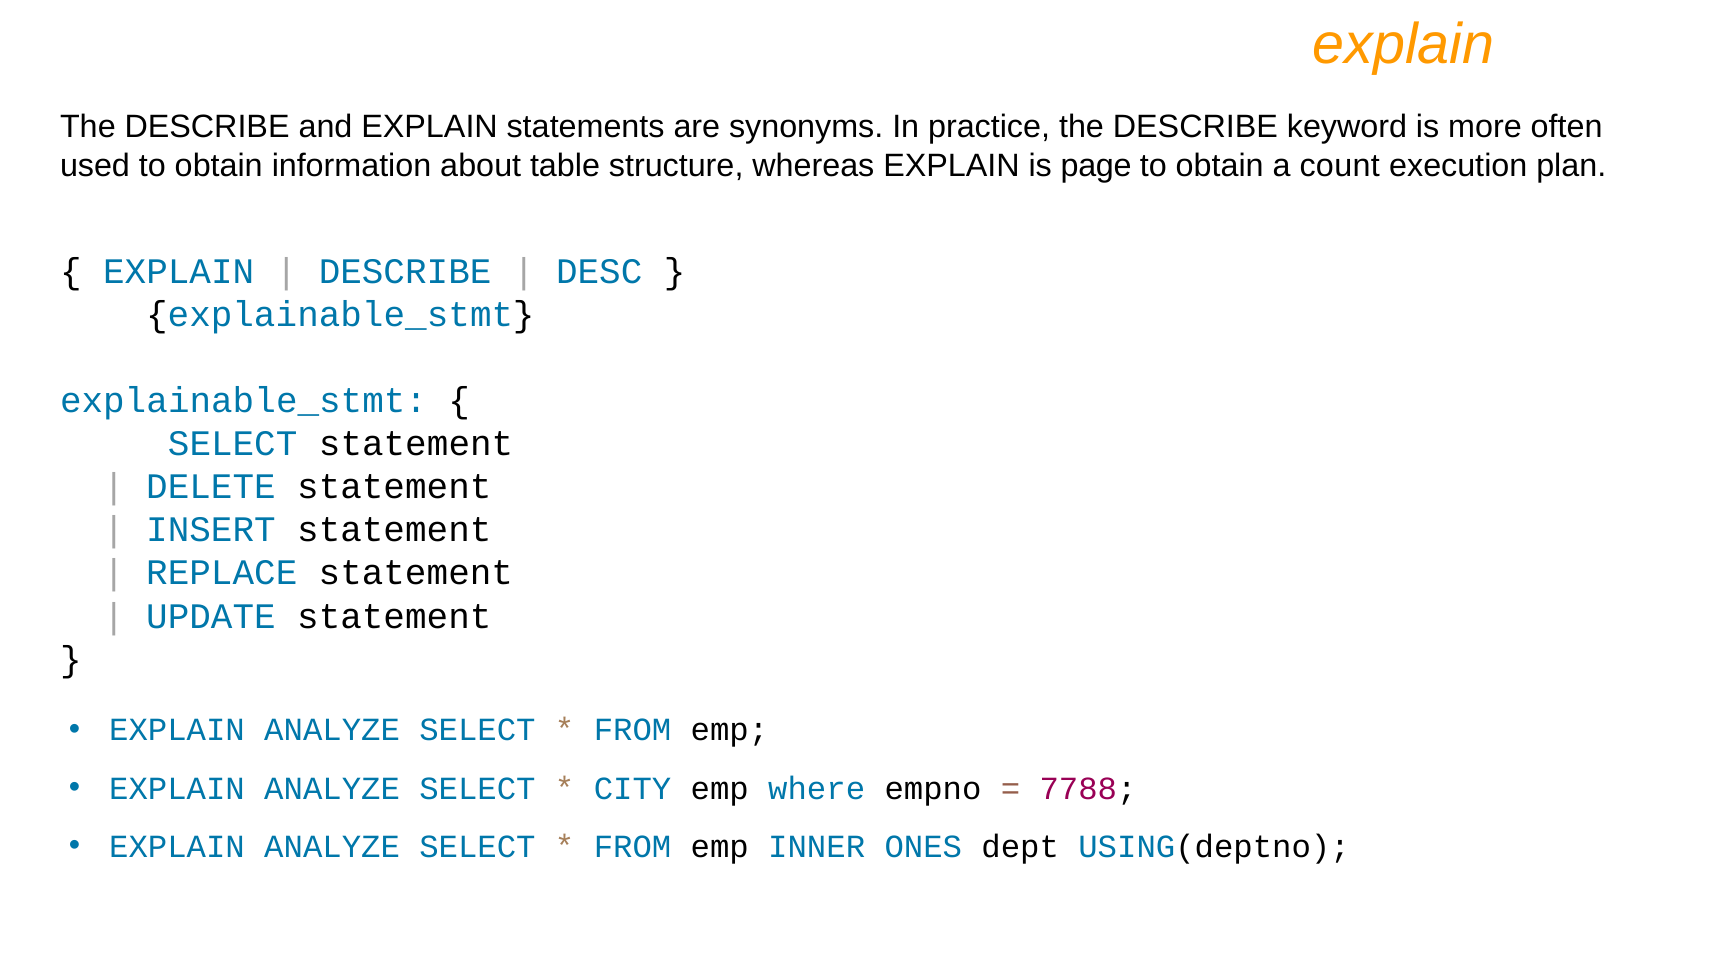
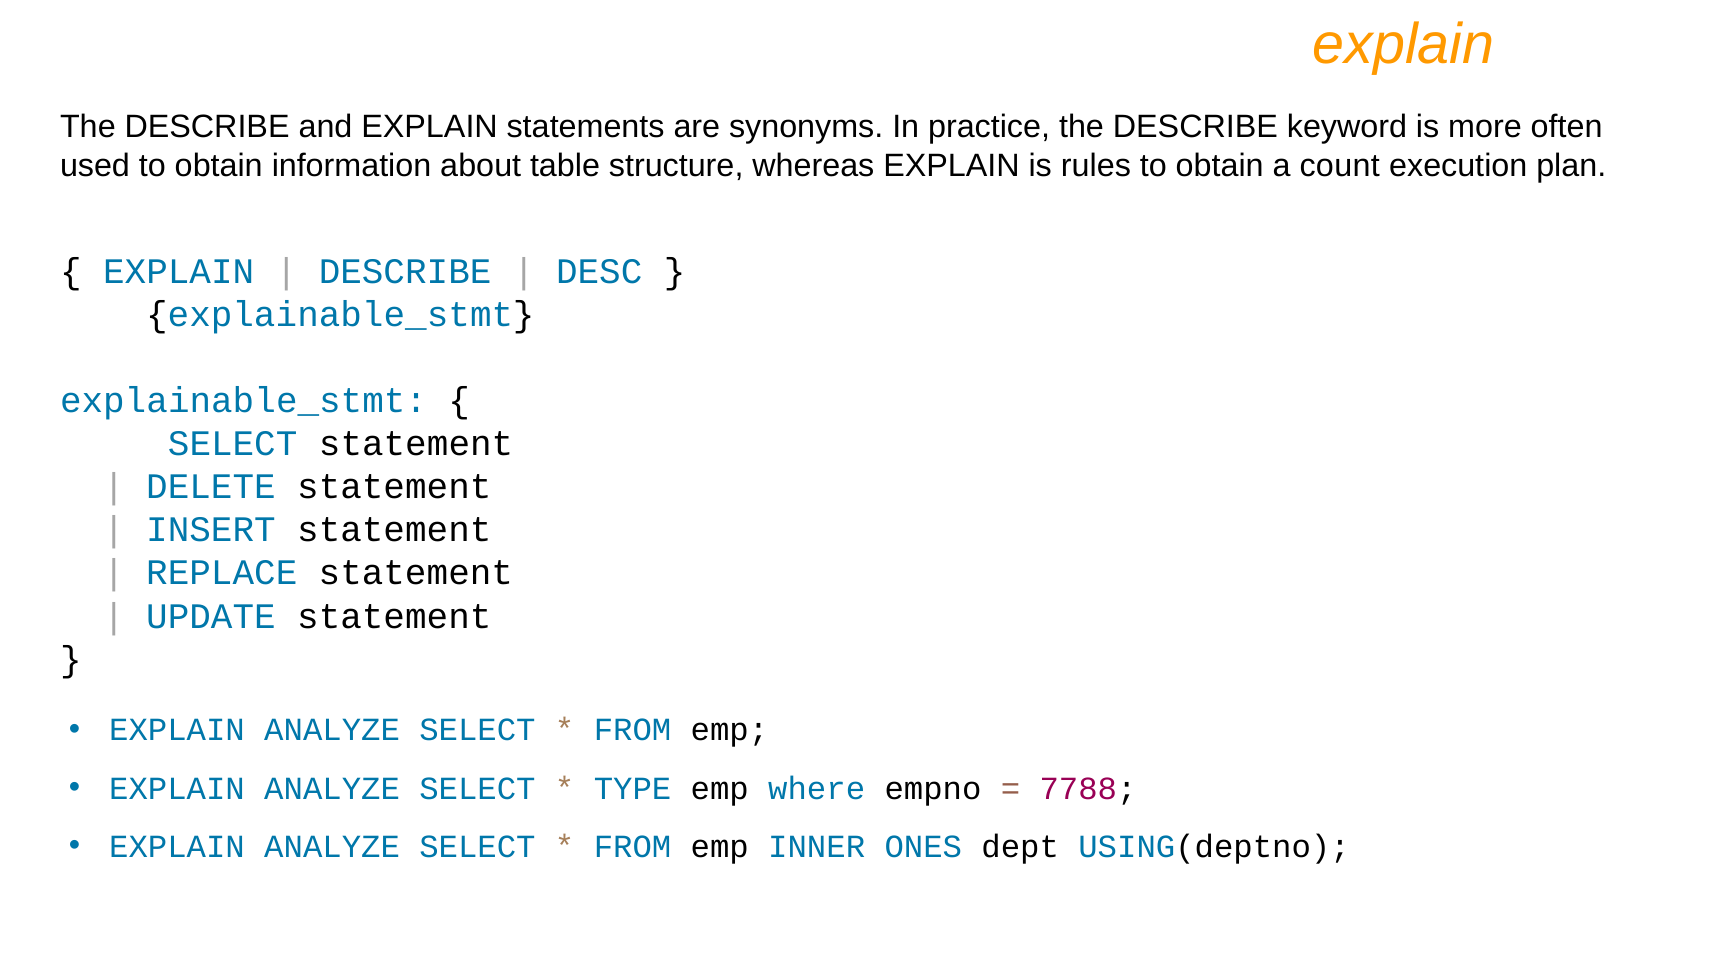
page: page -> rules
CITY: CITY -> TYPE
